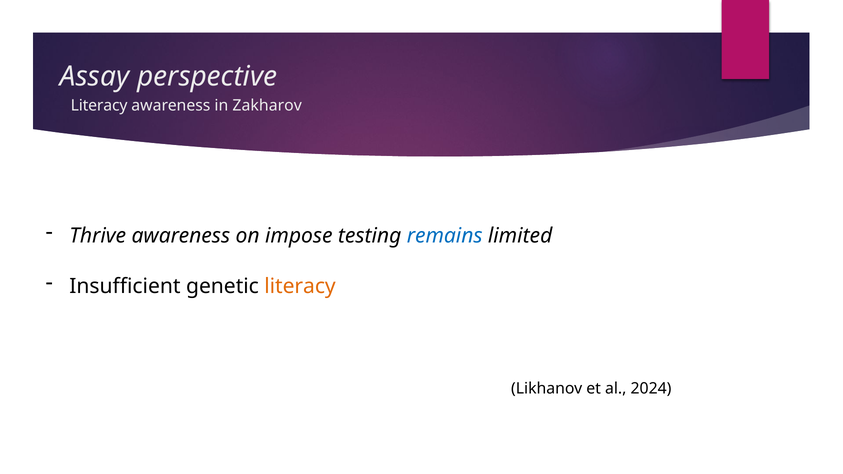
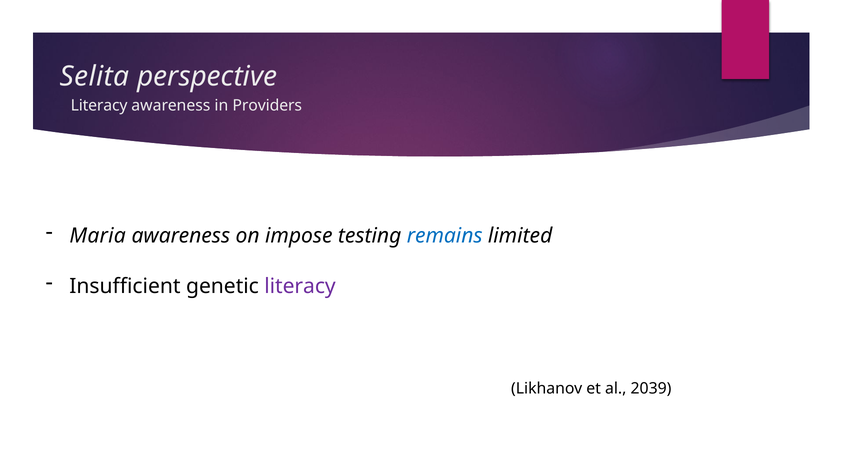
Assay: Assay -> Selita
Zakharov: Zakharov -> Providers
Thrive: Thrive -> Maria
literacy at (300, 287) colour: orange -> purple
2024: 2024 -> 2039
